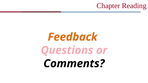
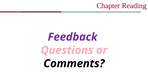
Feedback colour: orange -> purple
